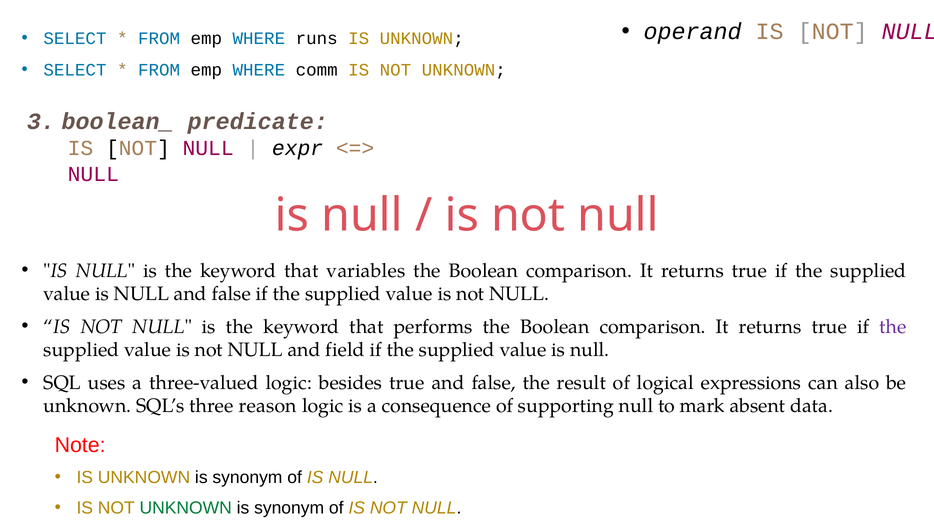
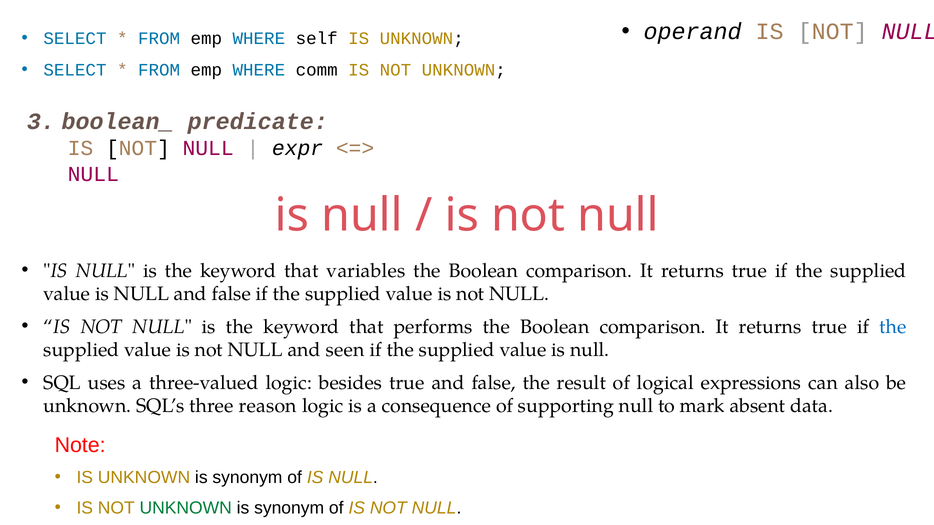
runs: runs -> self
the at (893, 327) colour: purple -> blue
field: field -> seen
